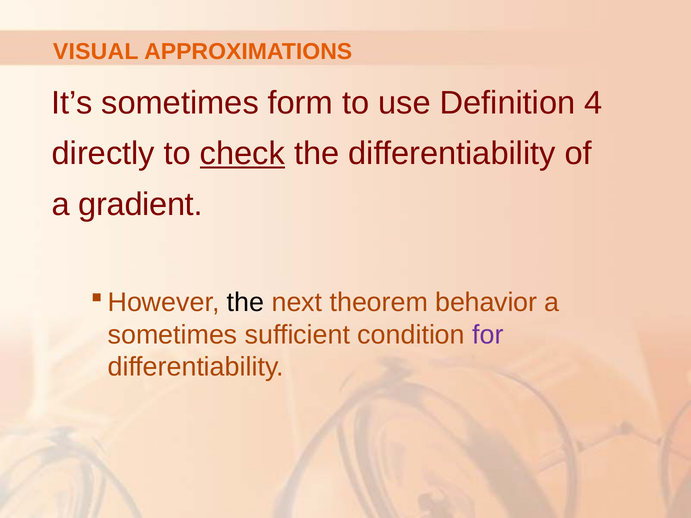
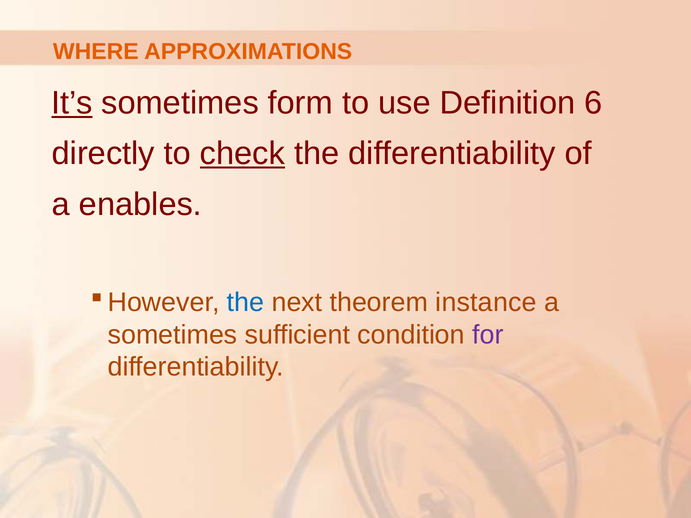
VISUAL: VISUAL -> WHERE
It’s underline: none -> present
4: 4 -> 6
gradient: gradient -> enables
the at (246, 303) colour: black -> blue
behavior: behavior -> instance
